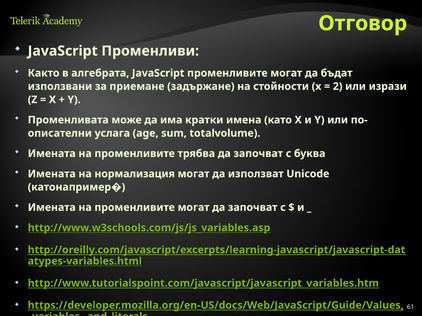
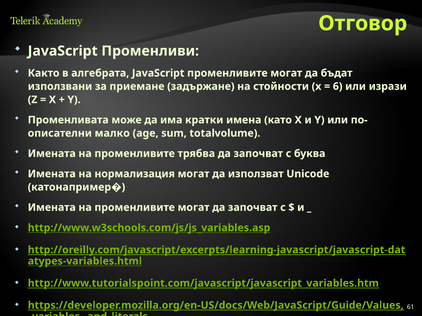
2: 2 -> 6
услага: услага -> малко
